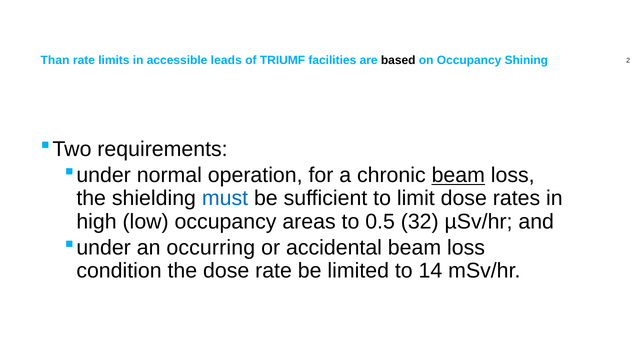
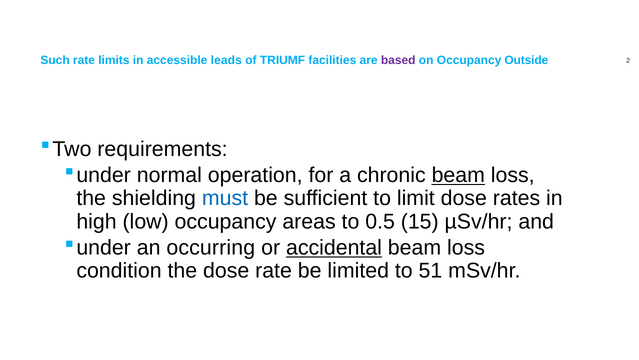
Than: Than -> Such
based colour: black -> purple
Shining: Shining -> Outside
32: 32 -> 15
accidental underline: none -> present
14: 14 -> 51
